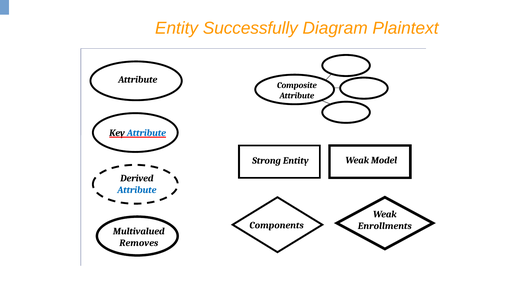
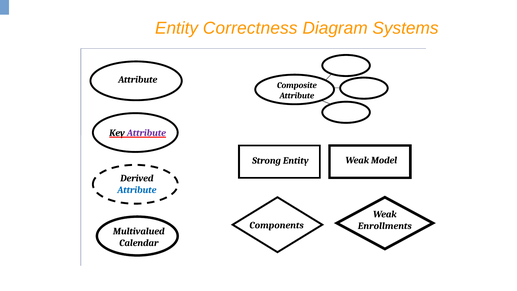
Successfully: Successfully -> Correctness
Plaintext: Plaintext -> Systems
Attribute at (146, 133) colour: blue -> purple
Removes: Removes -> Calendar
